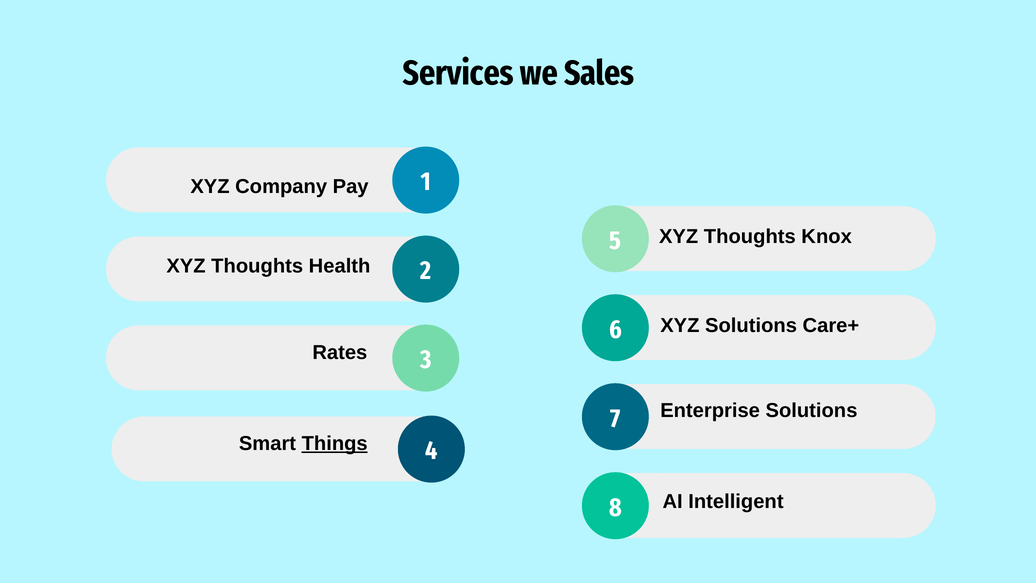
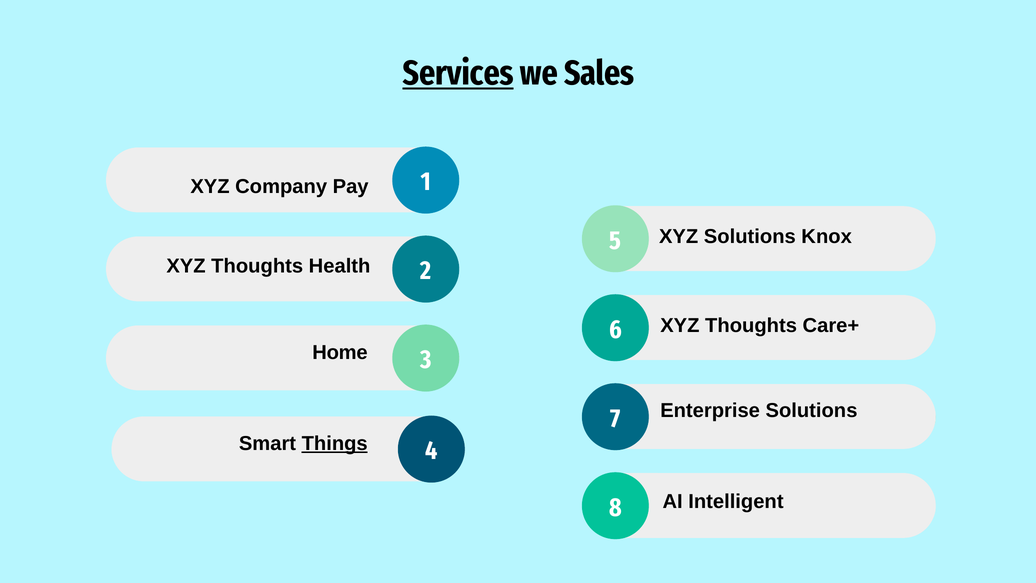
Services underline: none -> present
Thoughts at (750, 236): Thoughts -> Solutions
Solutions at (751, 325): Solutions -> Thoughts
Rates: Rates -> Home
